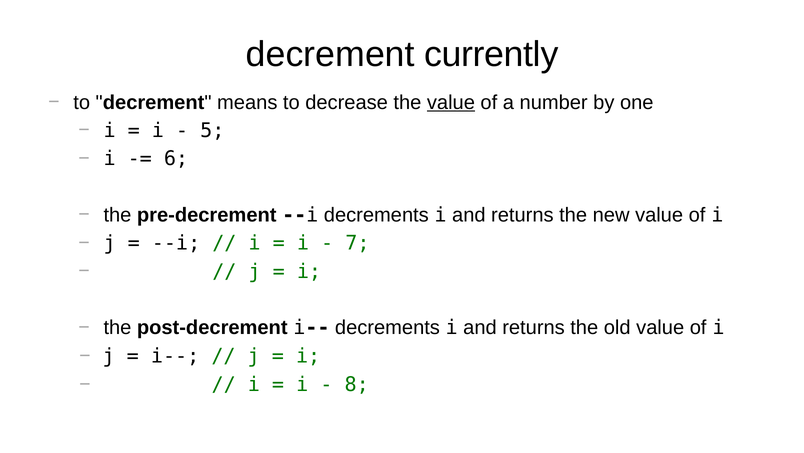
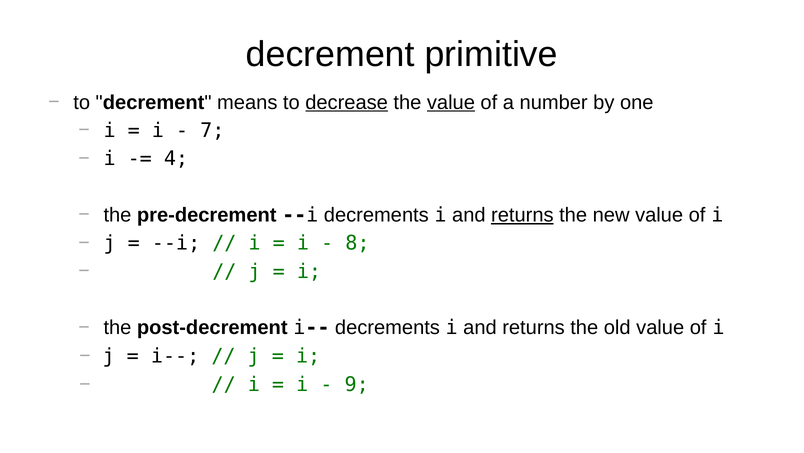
currently: currently -> primitive
decrease underline: none -> present
5: 5 -> 7
6: 6 -> 4
returns at (522, 215) underline: none -> present
7: 7 -> 8
8: 8 -> 9
